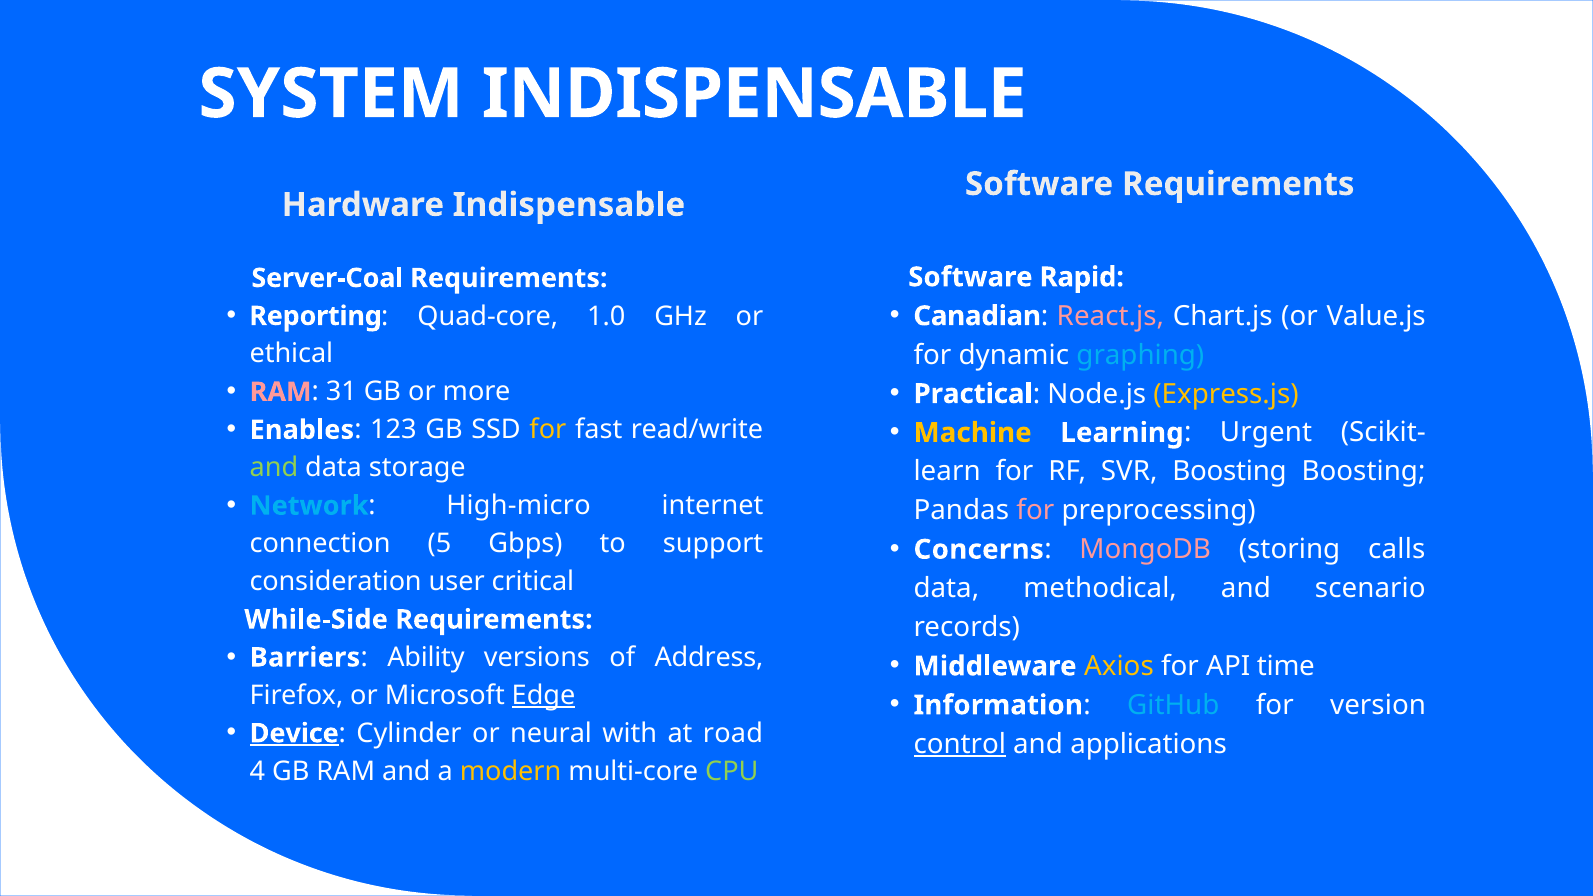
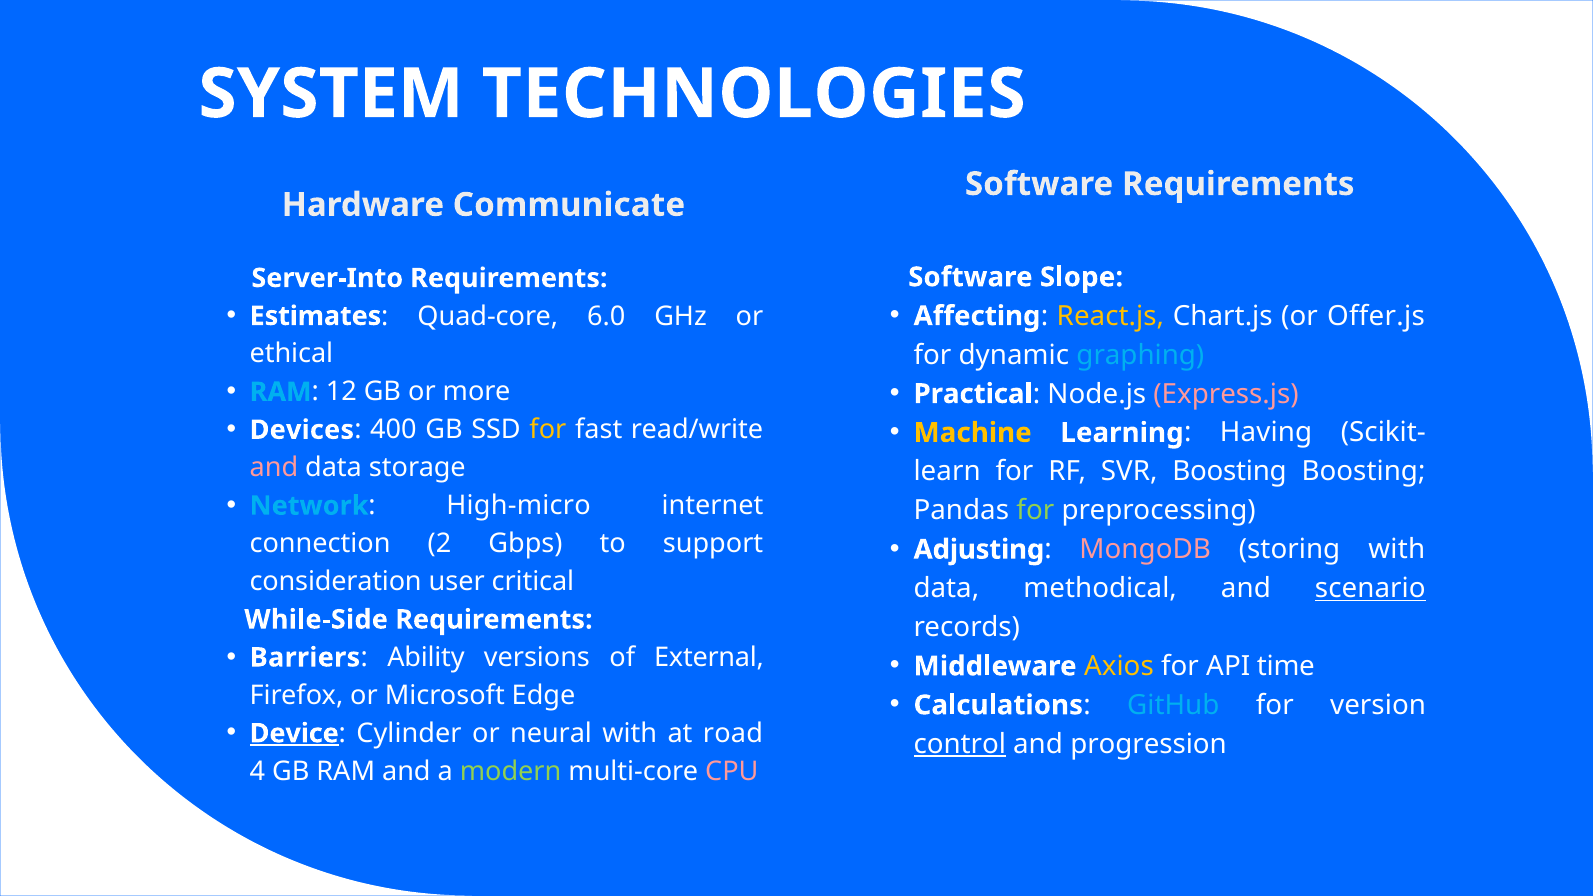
SYSTEM INDISPENSABLE: INDISPENSABLE -> TECHNOLOGIES
Hardware Indispensable: Indispensable -> Communicate
Rapid: Rapid -> Slope
Server-Coal: Server-Coal -> Server-Into
Canadian: Canadian -> Affecting
React.js colour: pink -> yellow
Value.js: Value.js -> Offer.js
Reporting: Reporting -> Estimates
1.0: 1.0 -> 6.0
RAM at (281, 392) colour: pink -> light blue
31: 31 -> 12
Express.js colour: yellow -> pink
Enables: Enables -> Devices
123: 123 -> 400
Urgent: Urgent -> Having
and at (274, 468) colour: light green -> pink
for at (1035, 511) colour: pink -> light green
Concerns: Concerns -> Adjusting
storing calls: calls -> with
5: 5 -> 2
scenario underline: none -> present
Address: Address -> External
Edge underline: present -> none
Information: Information -> Calculations
applications: applications -> progression
modern colour: yellow -> light green
CPU colour: light green -> pink
